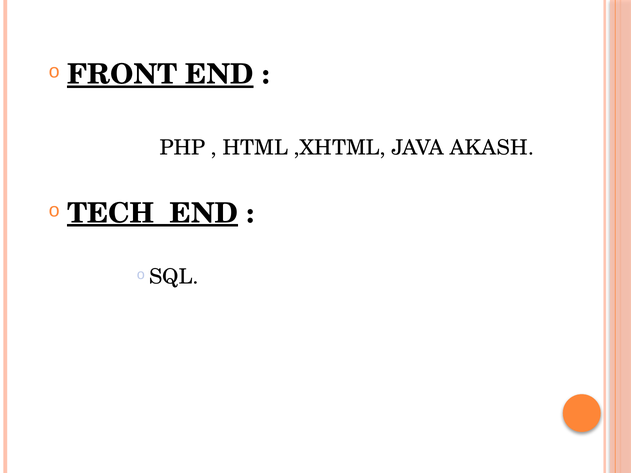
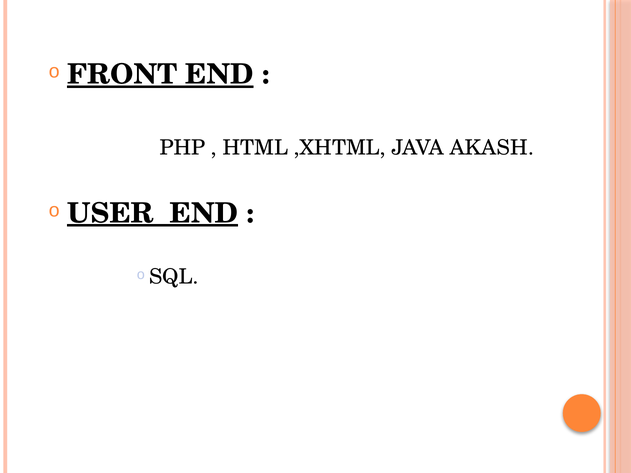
TECH: TECH -> USER
